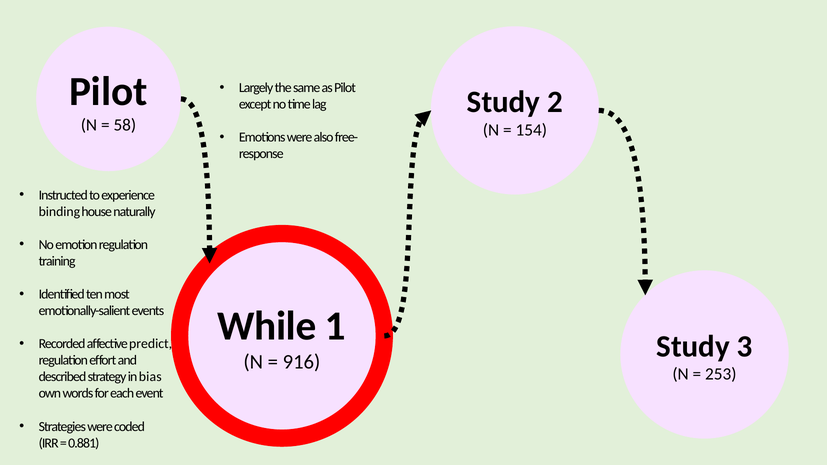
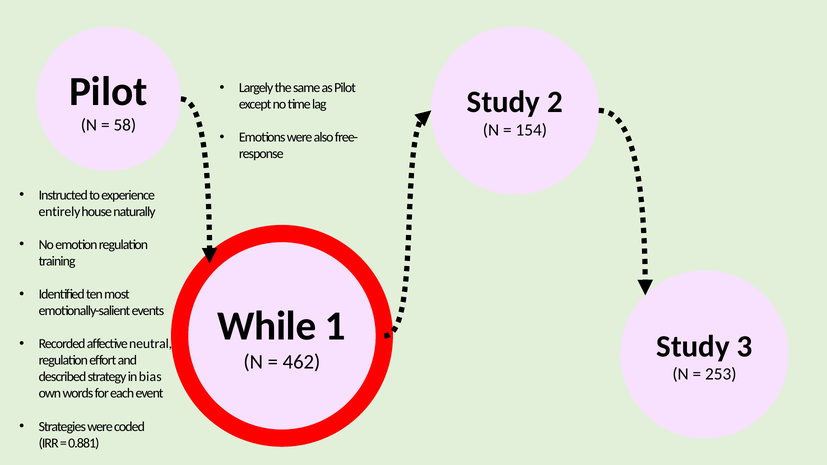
binding: binding -> entirely
predict: predict -> neutral
916: 916 -> 462
